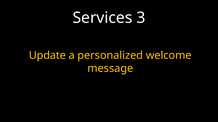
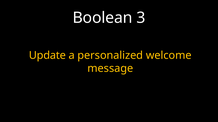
Services: Services -> Boolean
